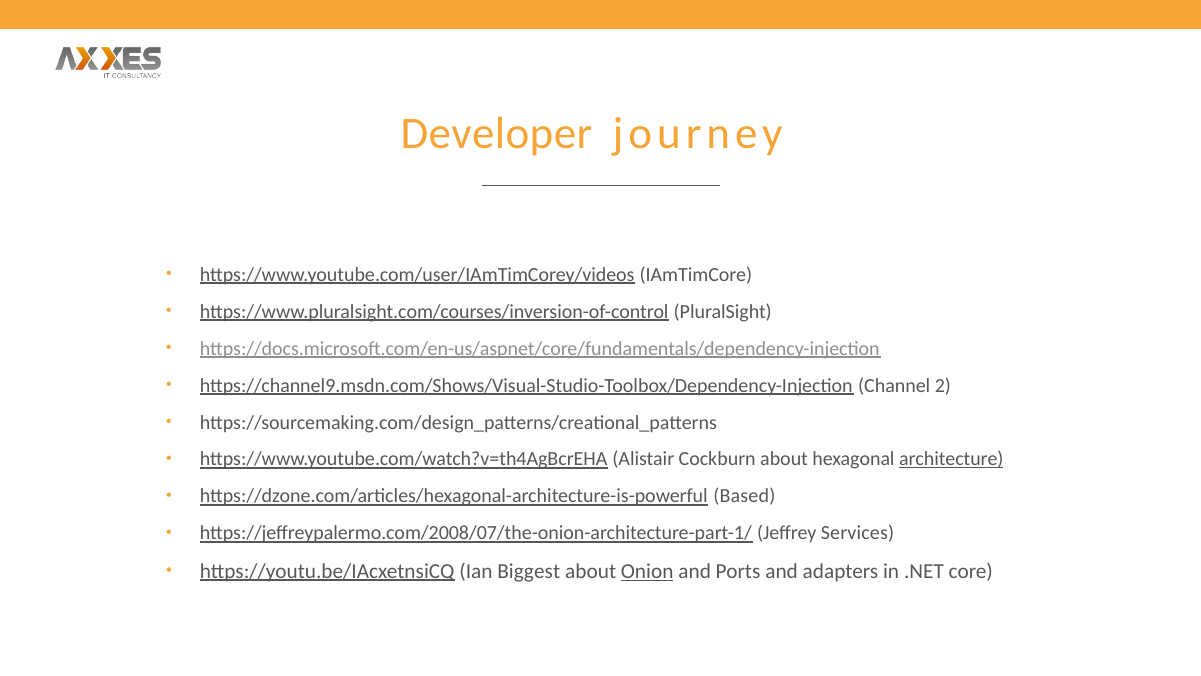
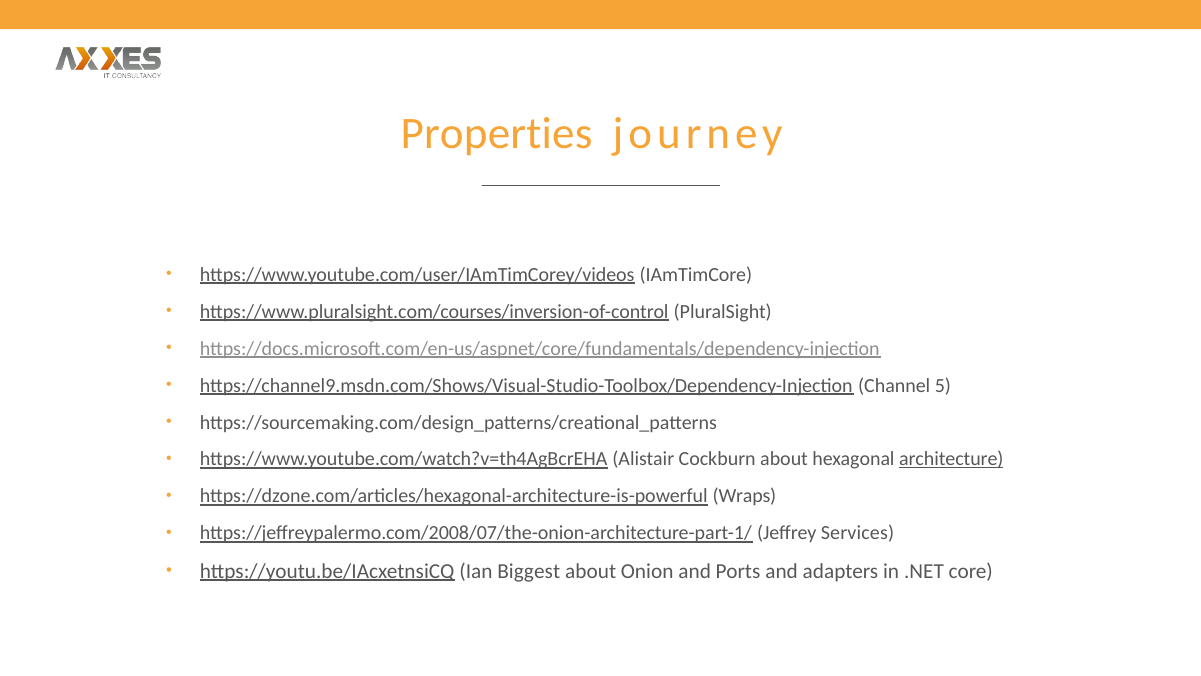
Developer: Developer -> Properties
2: 2 -> 5
Based: Based -> Wraps
Onion underline: present -> none
